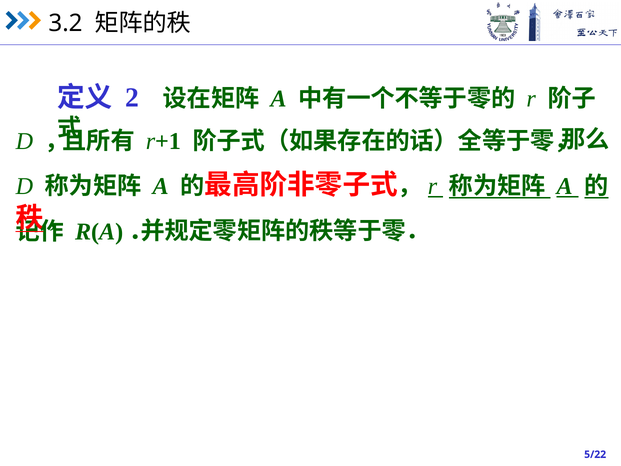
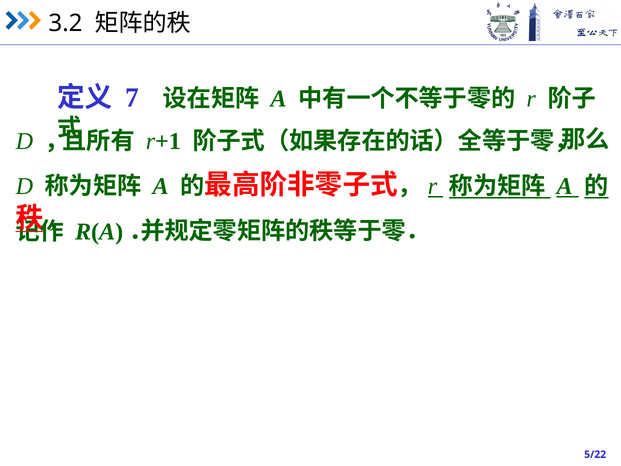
2: 2 -> 7
